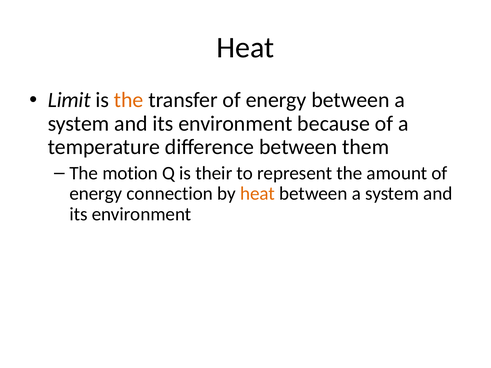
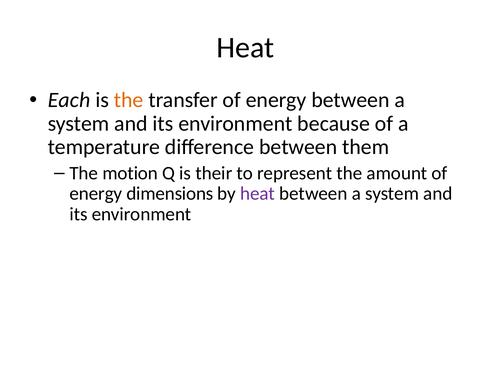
Limit: Limit -> Each
connection: connection -> dimensions
heat at (258, 194) colour: orange -> purple
